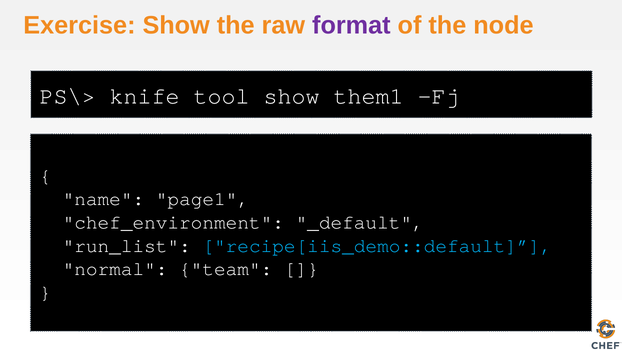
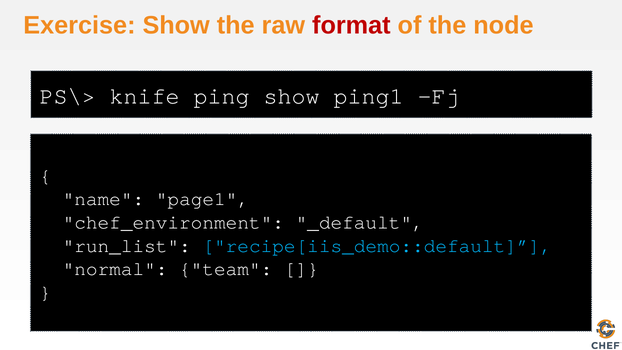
format colour: purple -> red
tool: tool -> ping
them1: them1 -> ping1
